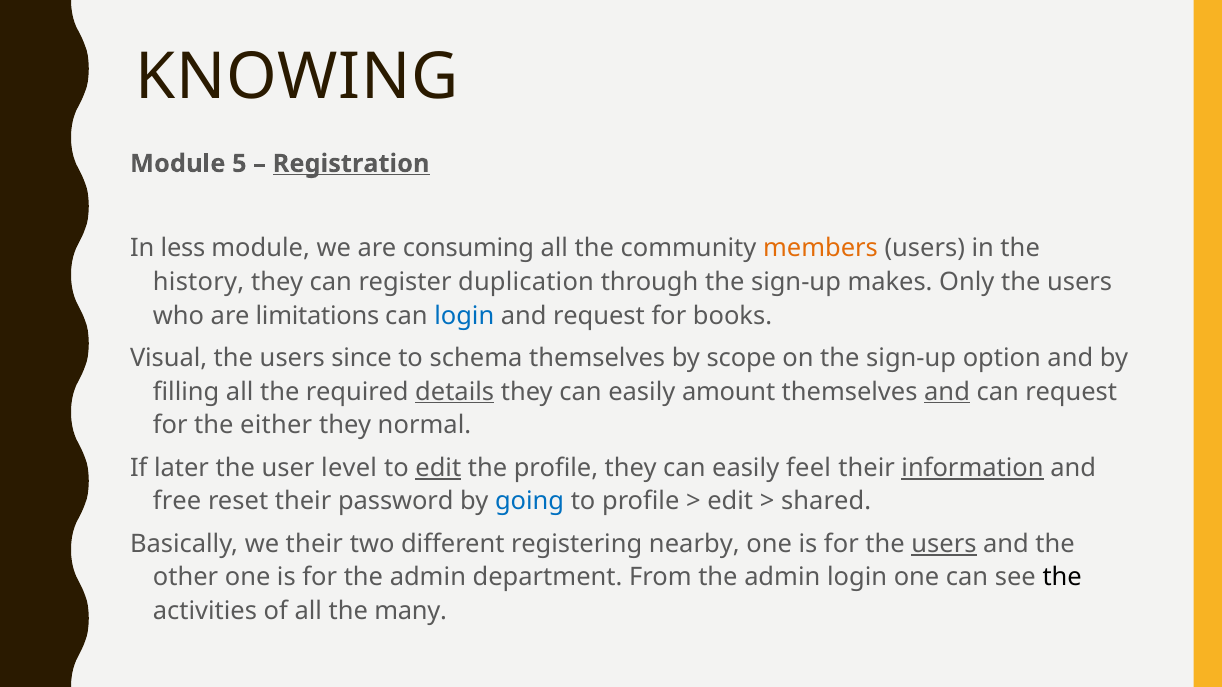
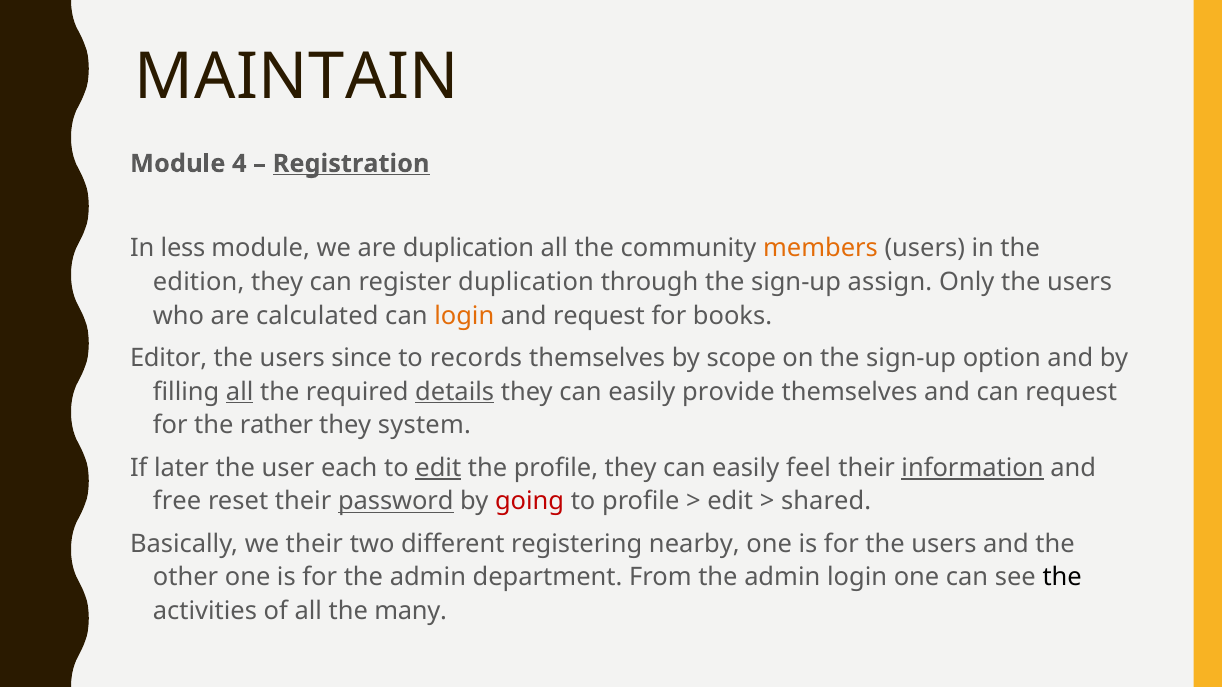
KNOWING: KNOWING -> MAINTAIN
5: 5 -> 4
are consuming: consuming -> duplication
history: history -> edition
makes: makes -> assign
limitations: limitations -> calculated
login at (464, 316) colour: blue -> orange
Visual: Visual -> Editor
schema: schema -> records
all at (240, 392) underline: none -> present
amount: amount -> provide
and at (947, 392) underline: present -> none
either: either -> rather
normal: normal -> system
level: level -> each
password underline: none -> present
going colour: blue -> red
users at (944, 544) underline: present -> none
